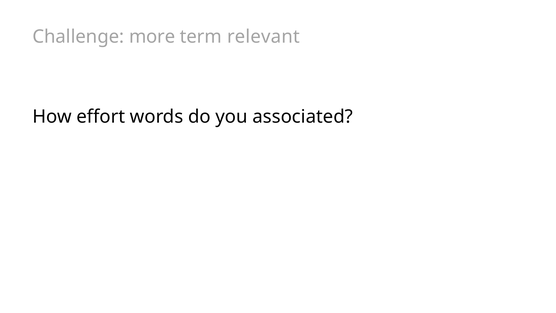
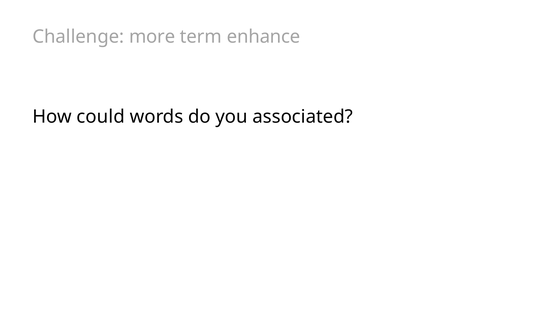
relevant: relevant -> enhance
effort: effort -> could
